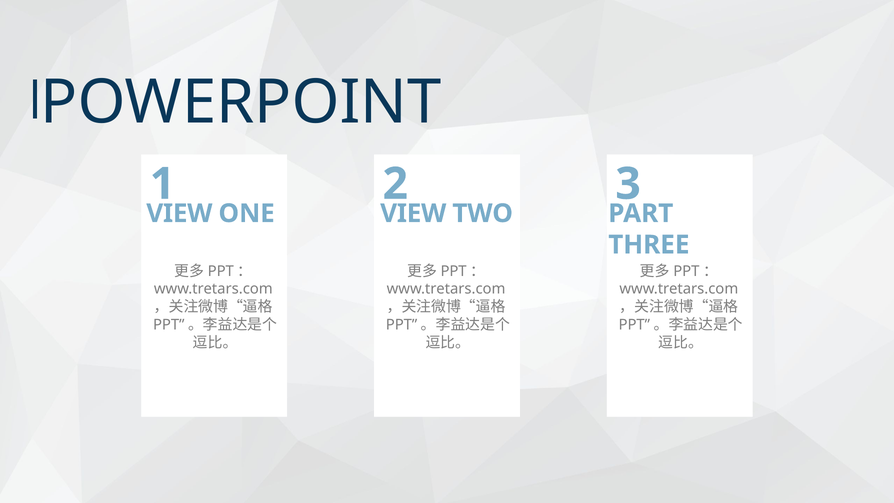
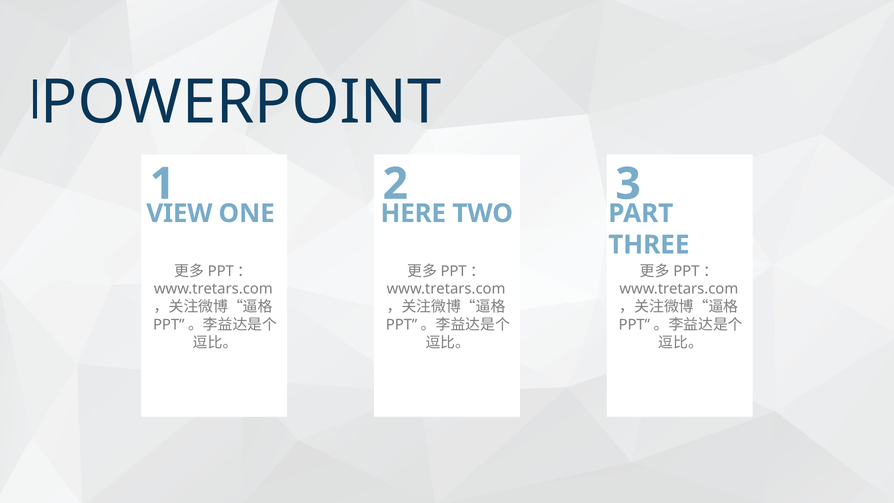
VIEW at (413, 213): VIEW -> HERE
